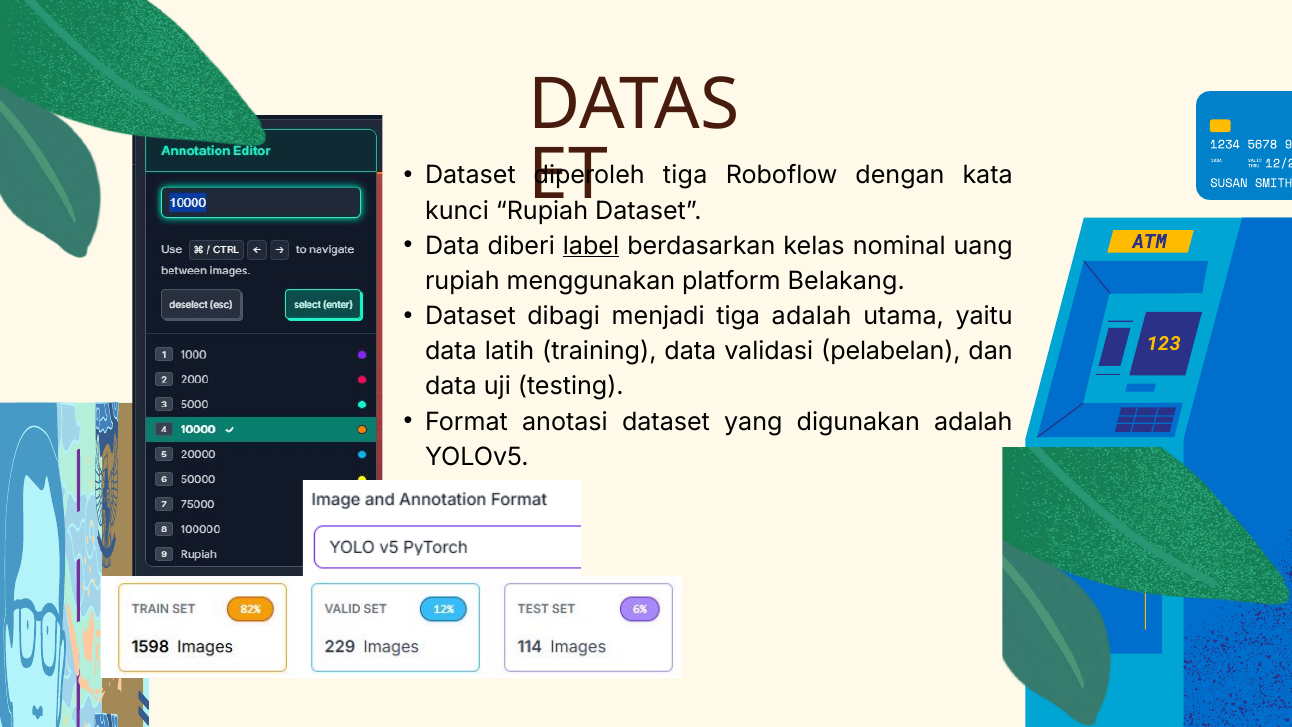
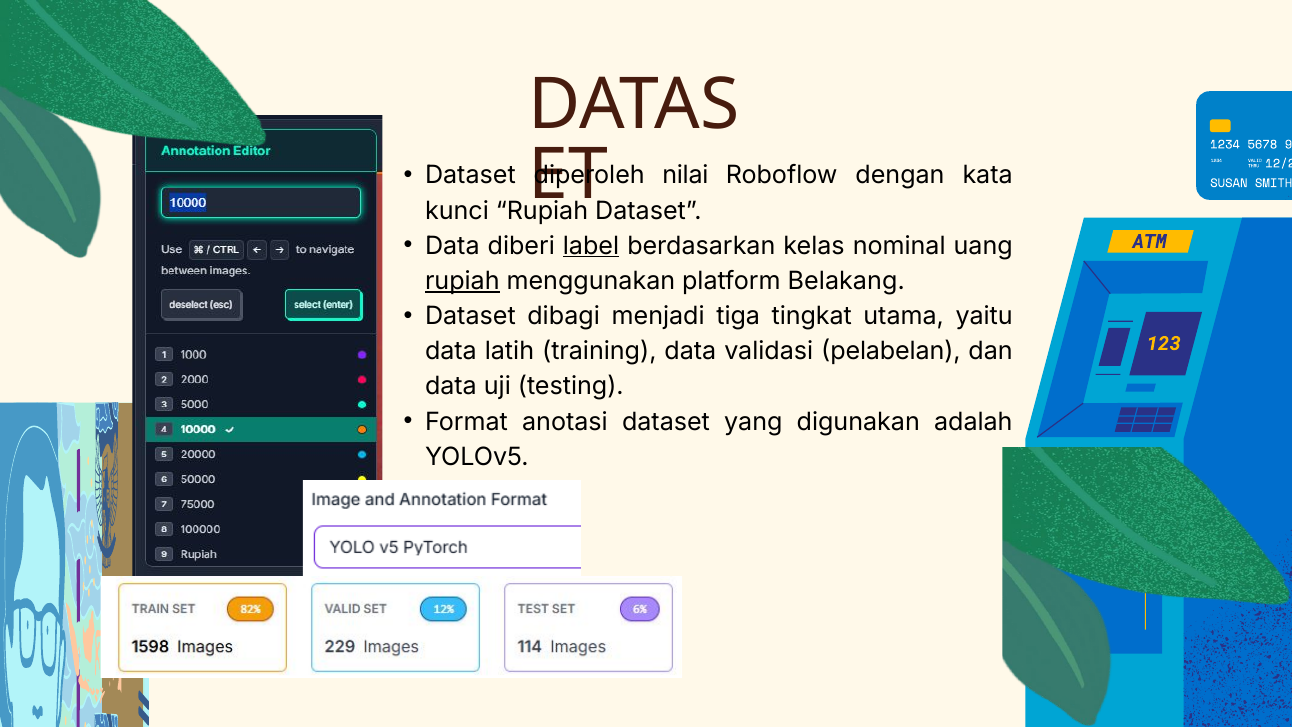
tiga at (685, 175): tiga -> nilai
rupiah at (462, 281) underline: none -> present
tiga adalah: adalah -> tingkat
